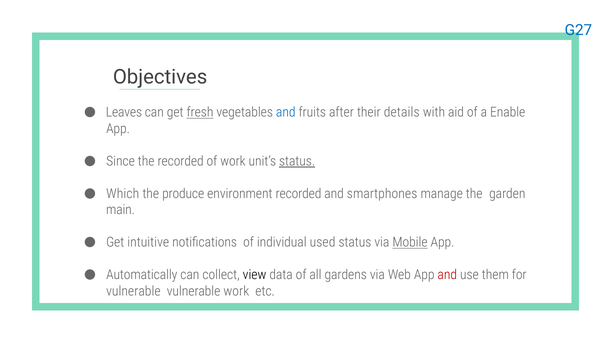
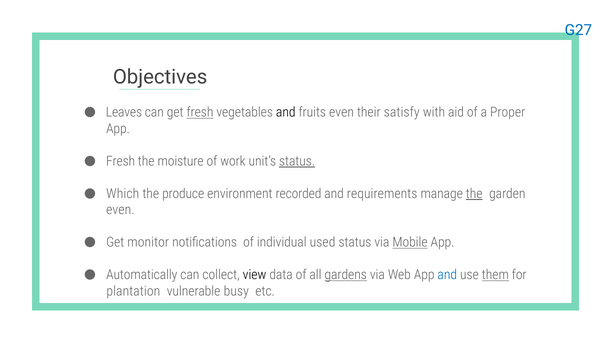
and at (286, 113) colour: blue -> black
fruits after: after -> even
details: details -> satisfy
Enable: Enable -> Proper
Since at (121, 161): Since -> Fresh
the recorded: recorded -> moisture
smartphones: smartphones -> requirements
the at (474, 194) underline: none -> present
main at (120, 210): main -> even
intuitive: intuitive -> monitor
gardens underline: none -> present
and at (447, 275) colour: red -> blue
them underline: none -> present
vulnerable at (133, 292): vulnerable -> plantation
vulnerable work: work -> busy
